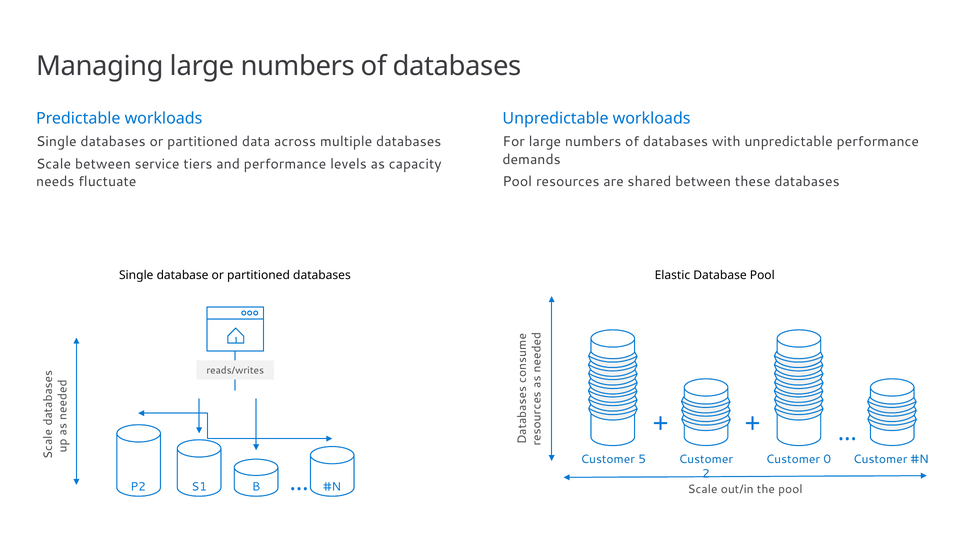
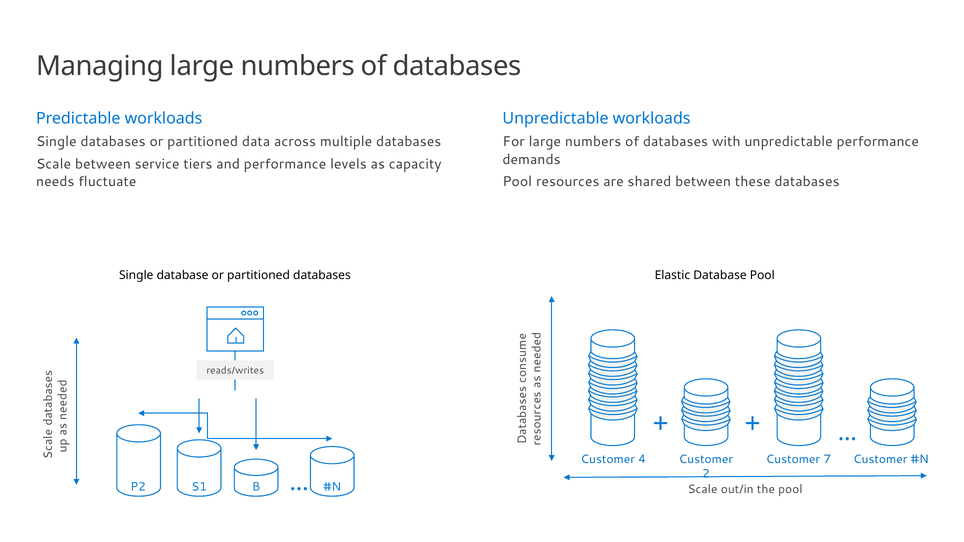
5: 5 -> 4
0: 0 -> 7
